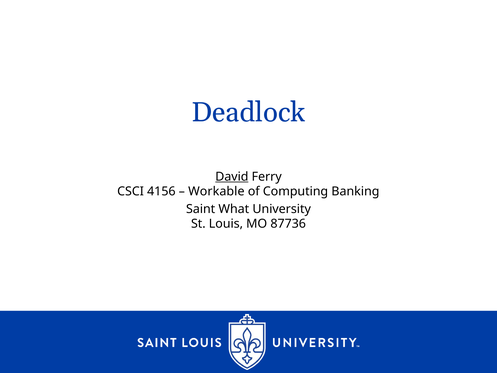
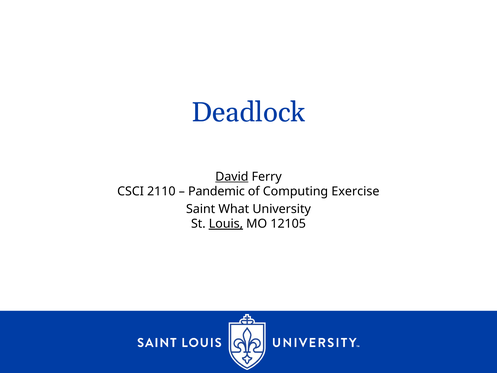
4156: 4156 -> 2110
Workable: Workable -> Pandemic
Banking: Banking -> Exercise
Louis underline: none -> present
87736: 87736 -> 12105
